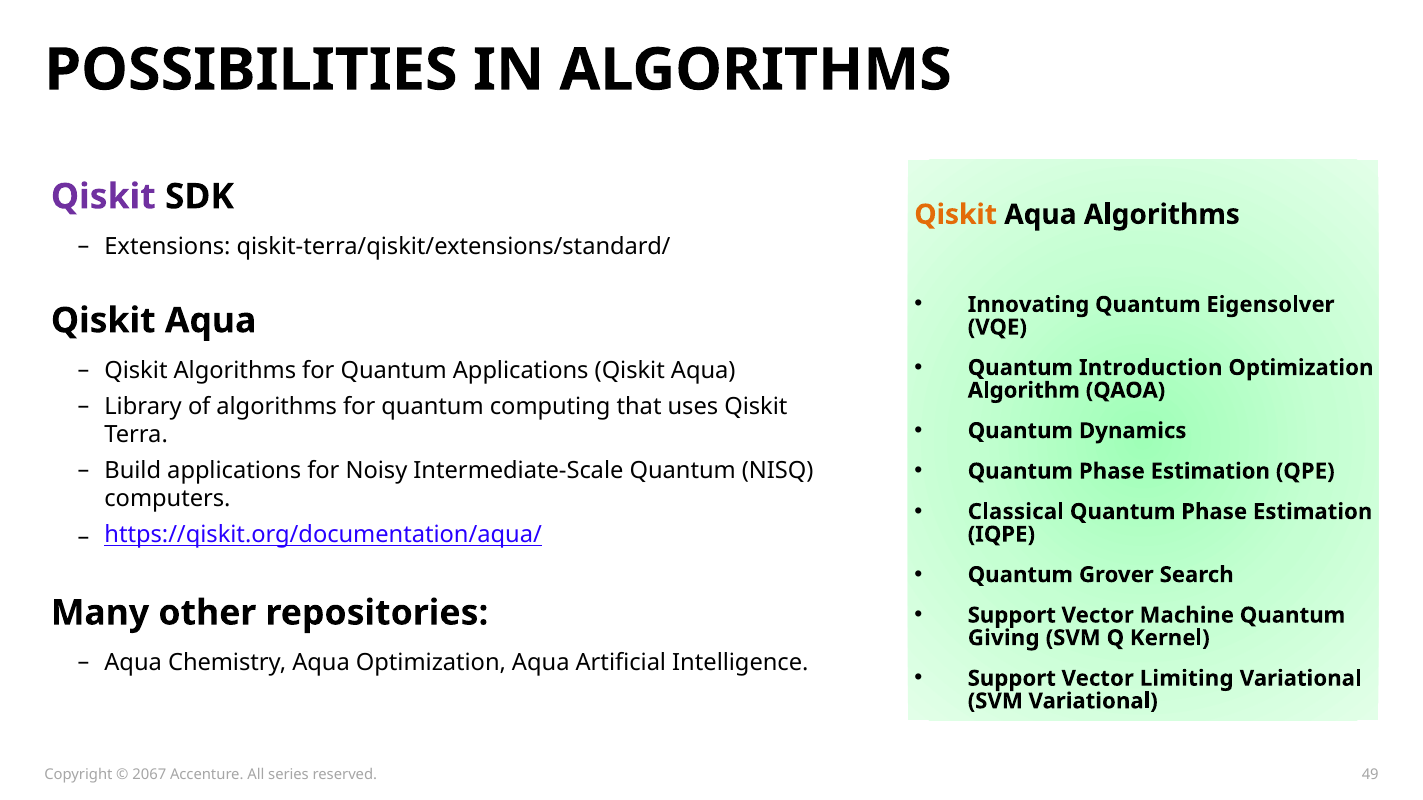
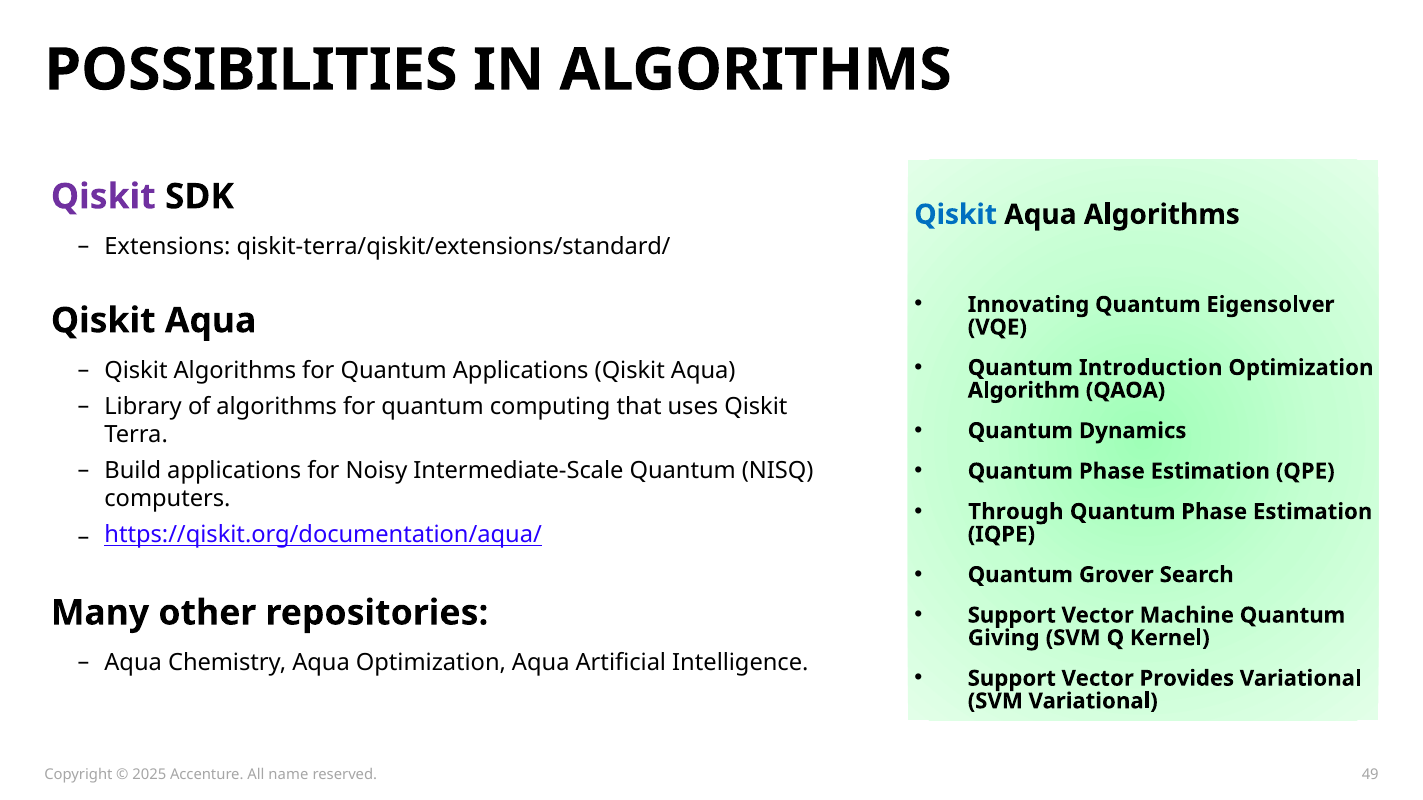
Qiskit at (956, 215) colour: orange -> blue
Classical: Classical -> Through
Limiting: Limiting -> Provides
2067: 2067 -> 2025
series: series -> name
